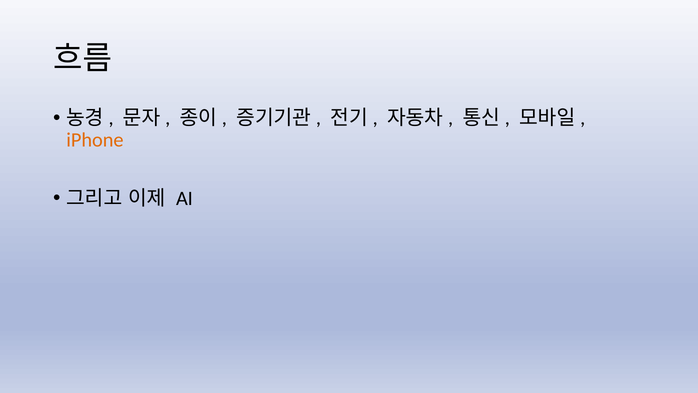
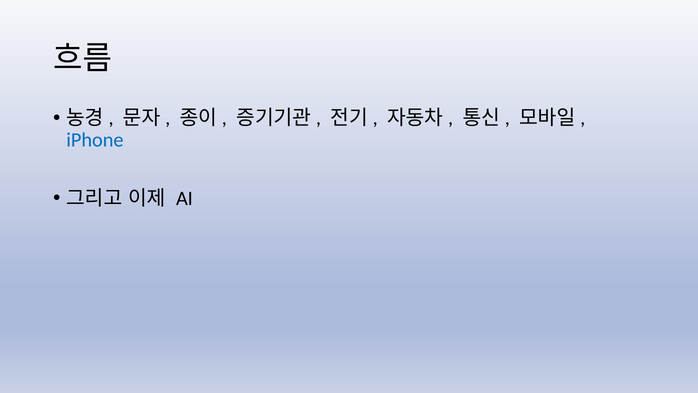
iPhone colour: orange -> blue
